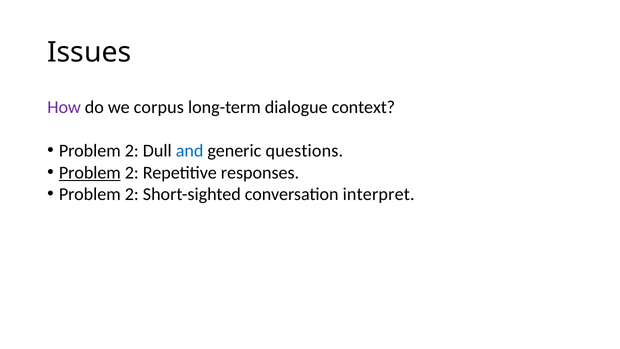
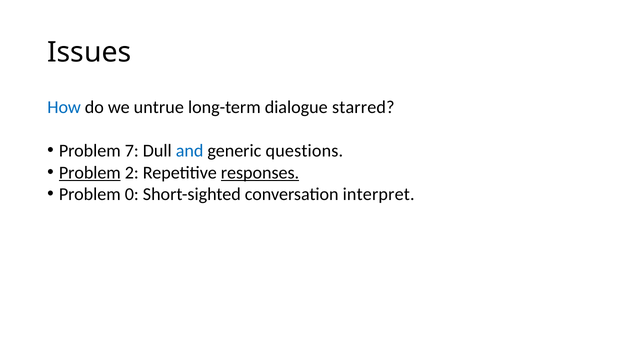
How colour: purple -> blue
corpus: corpus -> untrue
context: context -> starred
2 at (132, 151): 2 -> 7
responses underline: none -> present
2 at (132, 194): 2 -> 0
